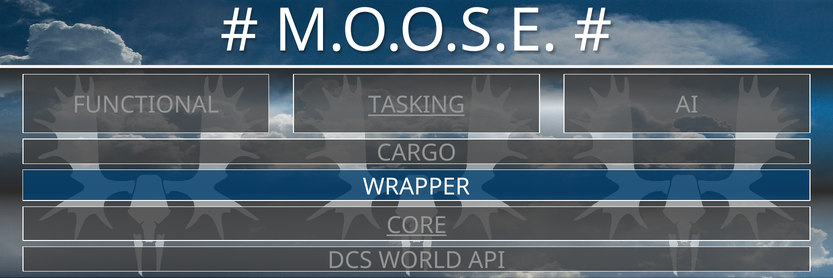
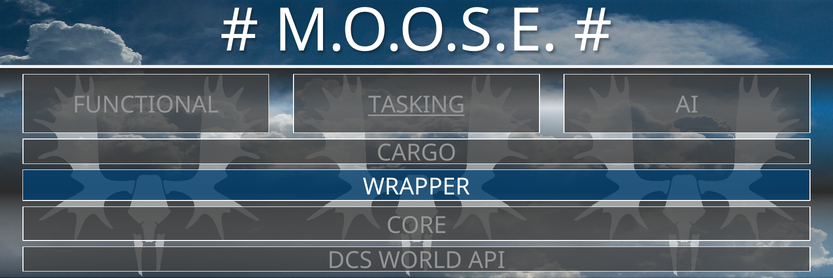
CORE underline: present -> none
